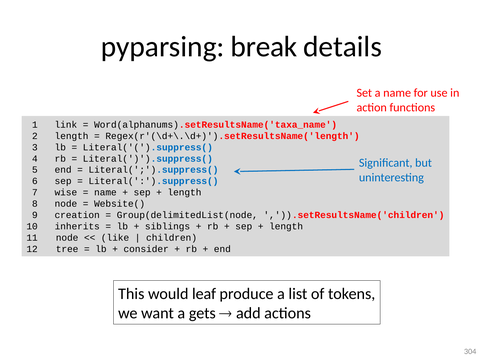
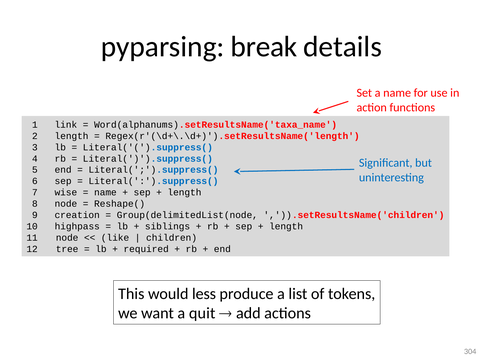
Website(: Website( -> Reshape(
inherits: inherits -> highpass
consider: consider -> required
leaf: leaf -> less
gets: gets -> quit
